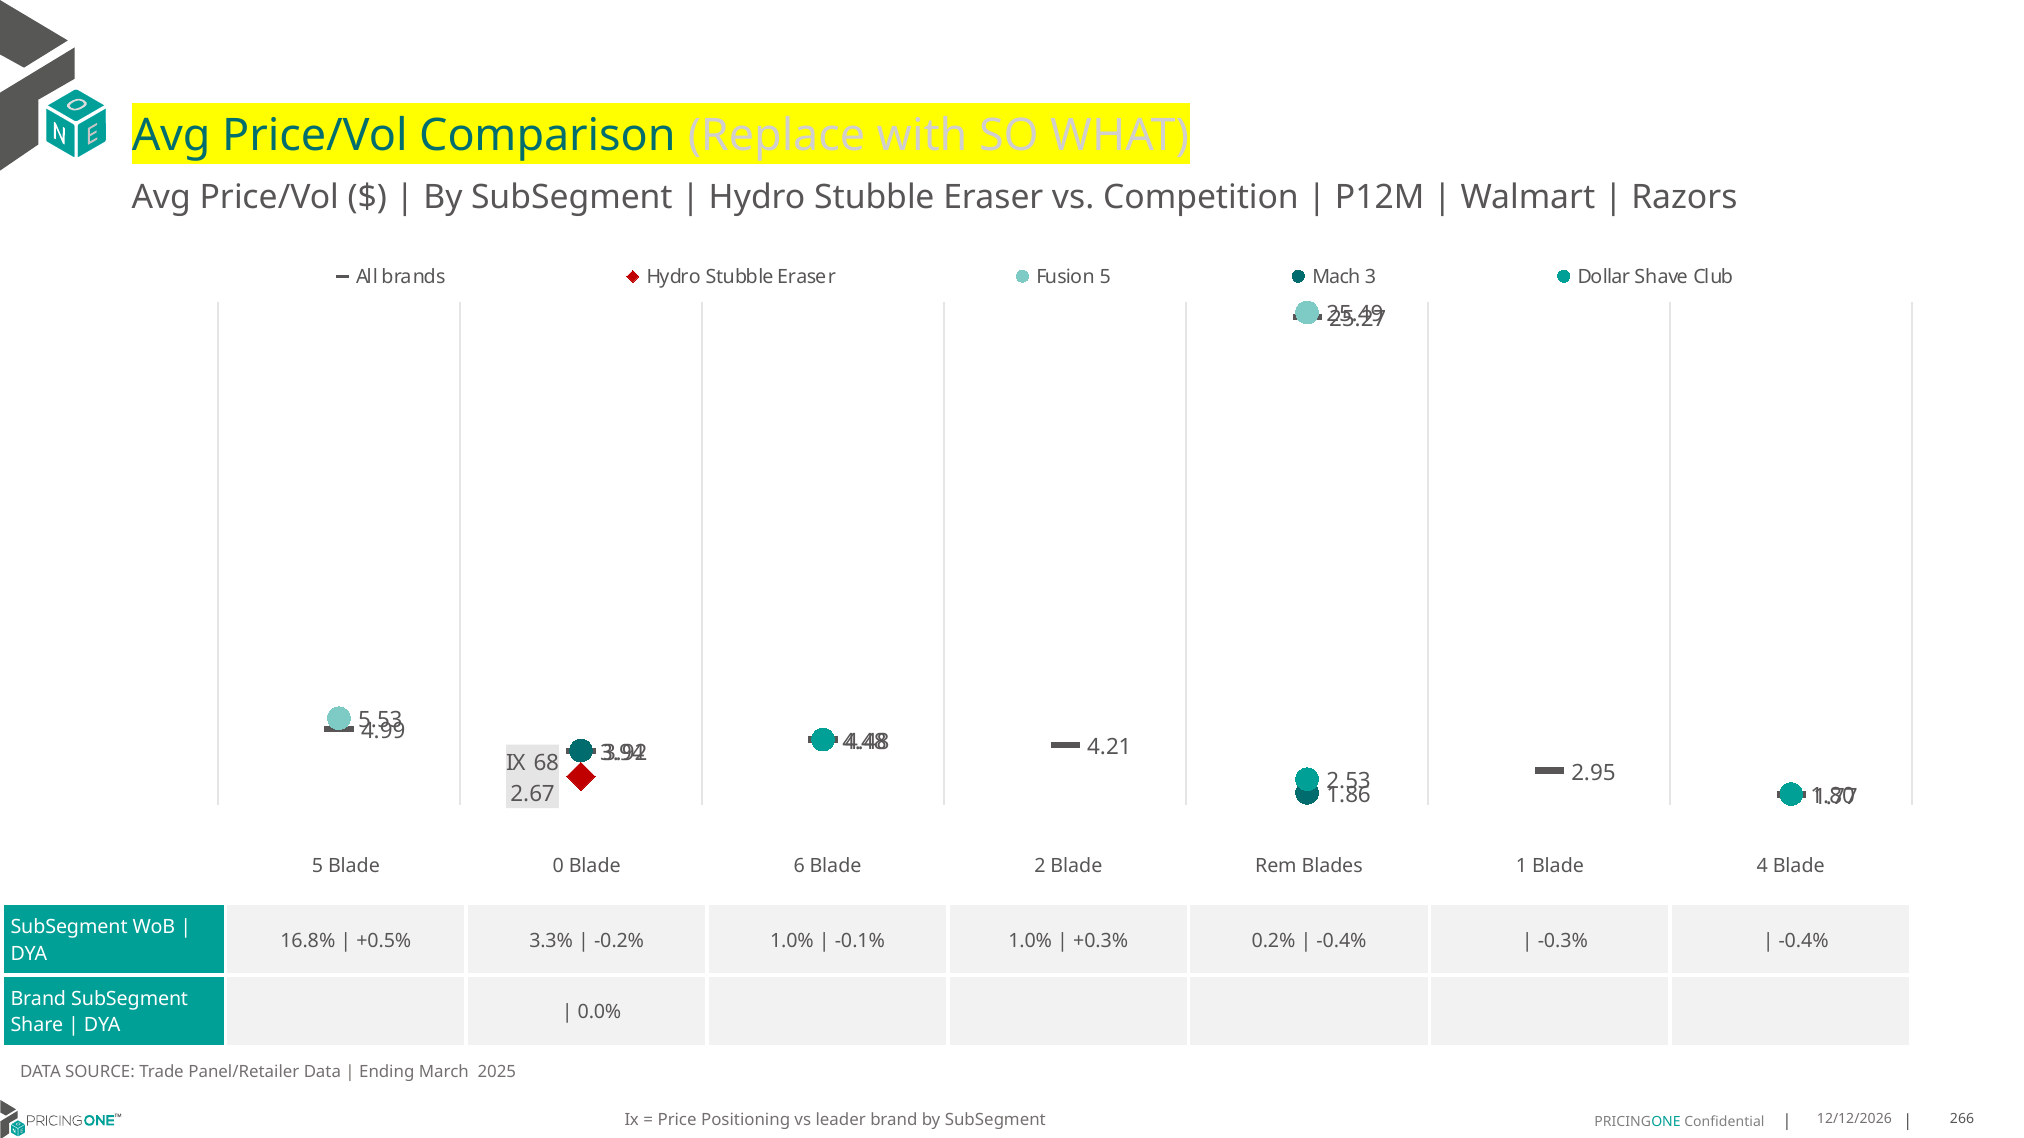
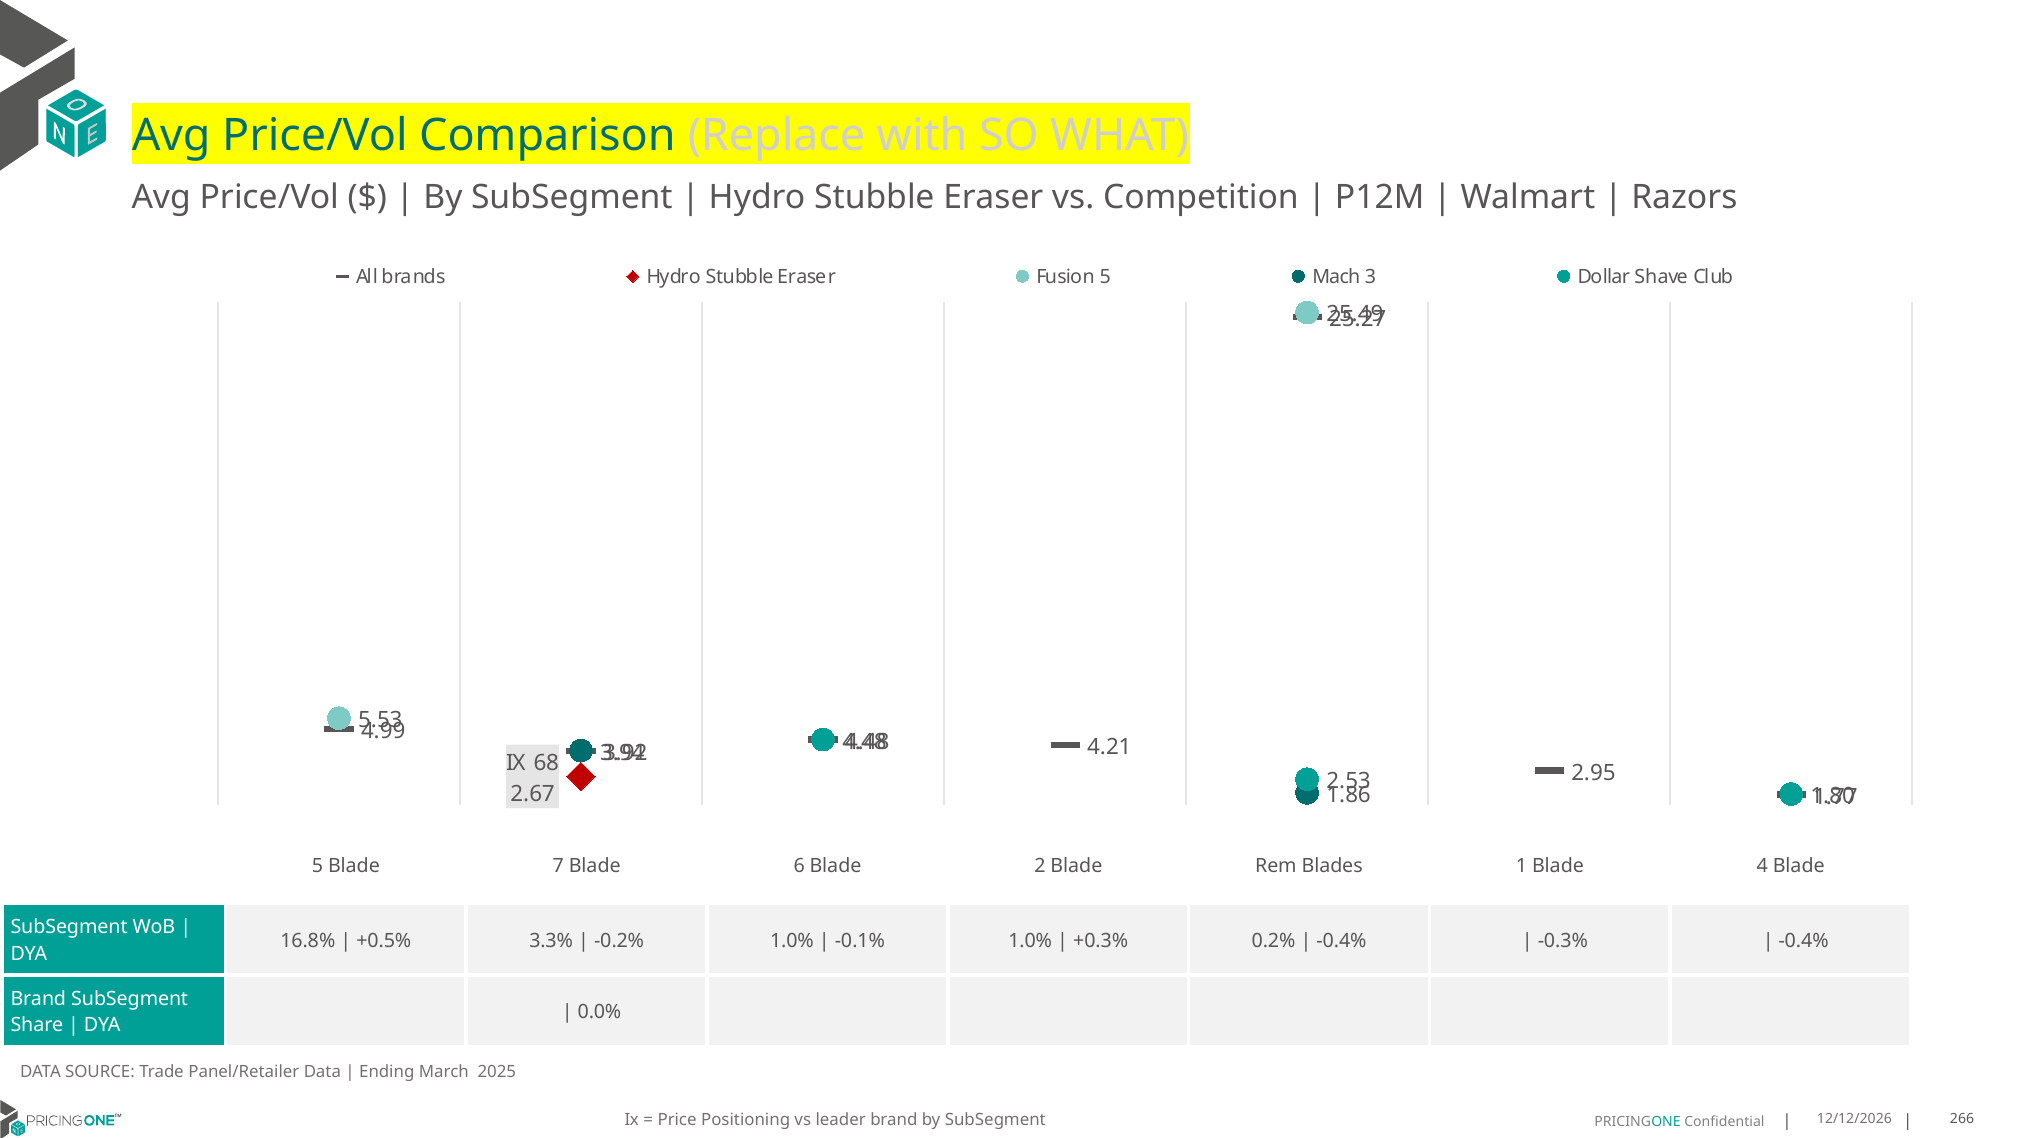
0: 0 -> 7
